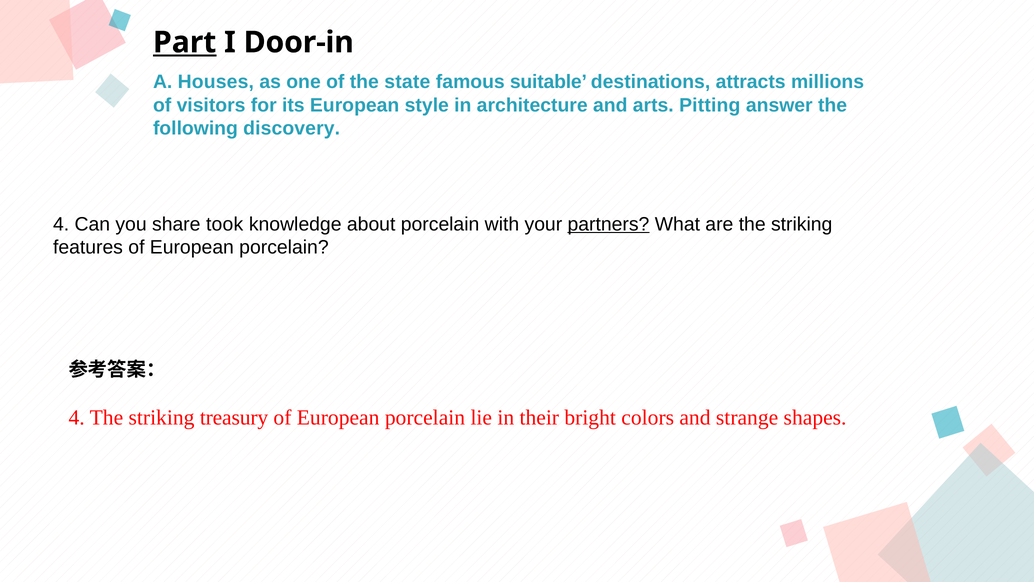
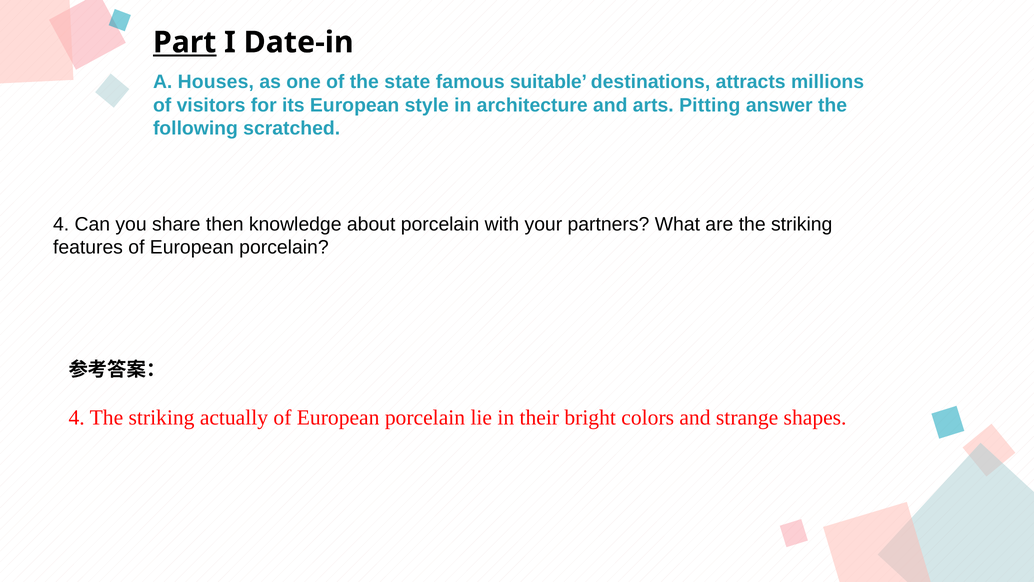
Door-in: Door-in -> Date-in
discovery: discovery -> scratched
took: took -> then
partners underline: present -> none
treasury: treasury -> actually
